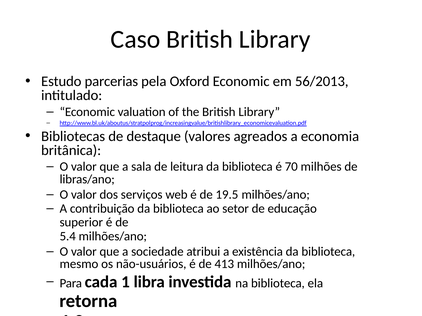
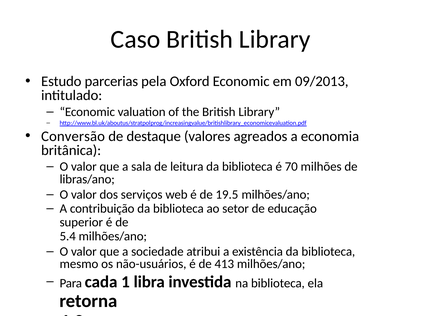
56/2013: 56/2013 -> 09/2013
Bibliotecas: Bibliotecas -> Conversão
